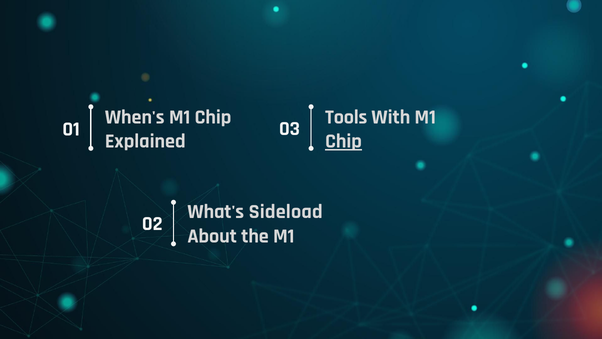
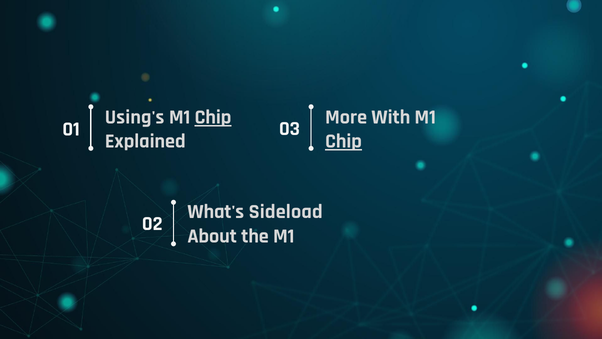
When's: When's -> Using's
Chip at (213, 117) underline: none -> present
Tools: Tools -> More
